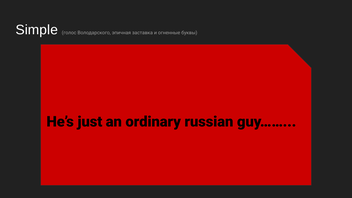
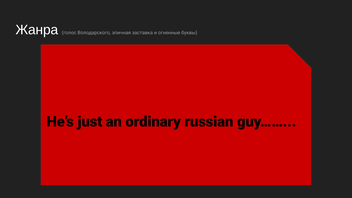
Simple: Simple -> Жанра
